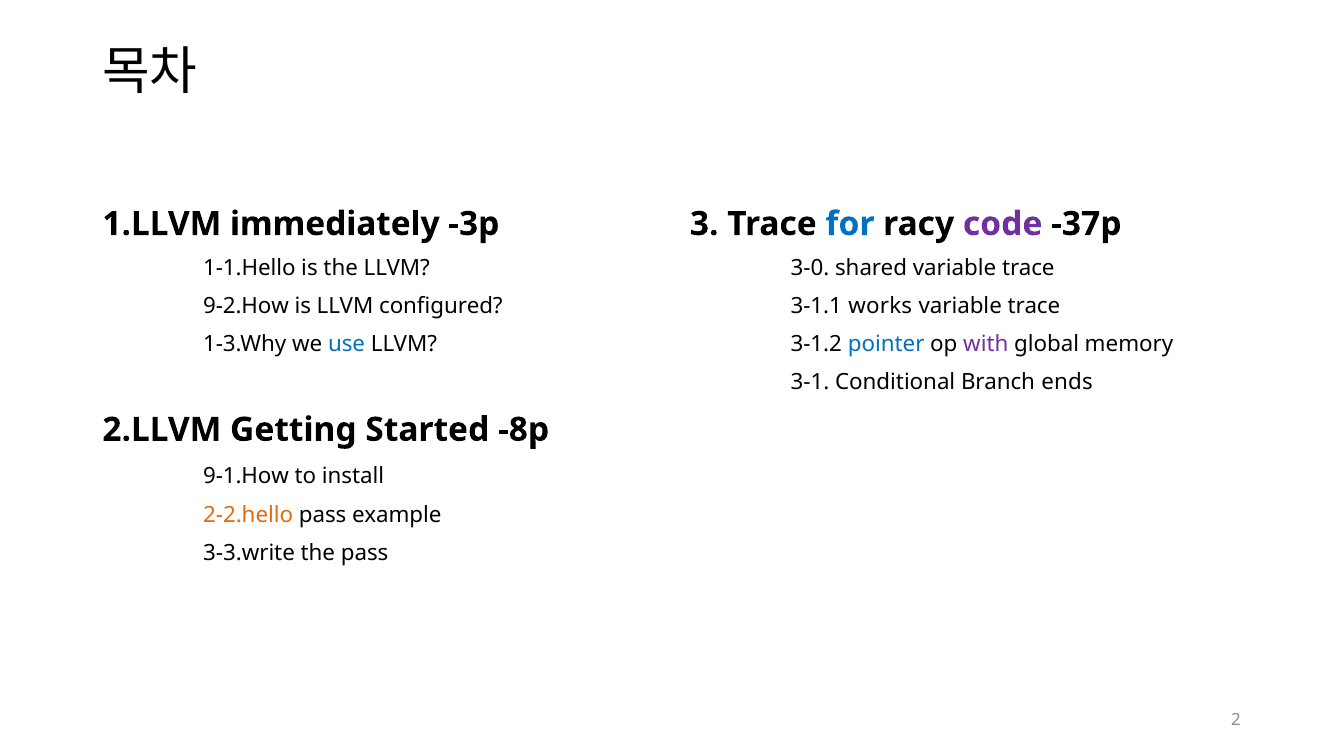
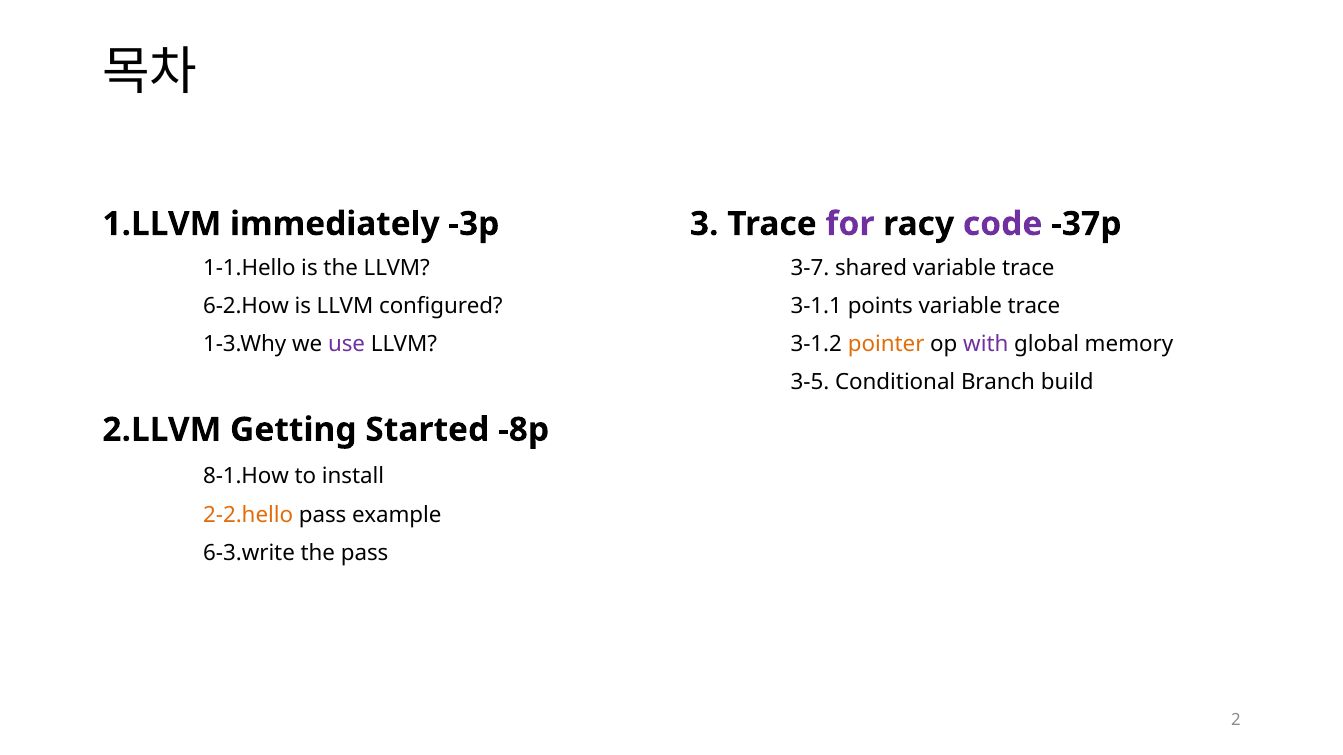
for colour: blue -> purple
3-0: 3-0 -> 3-7
9-2.How: 9-2.How -> 6-2.How
works: works -> points
use colour: blue -> purple
pointer colour: blue -> orange
3-1: 3-1 -> 3-5
ends: ends -> build
9-1.How: 9-1.How -> 8-1.How
3-3.write: 3-3.write -> 6-3.write
